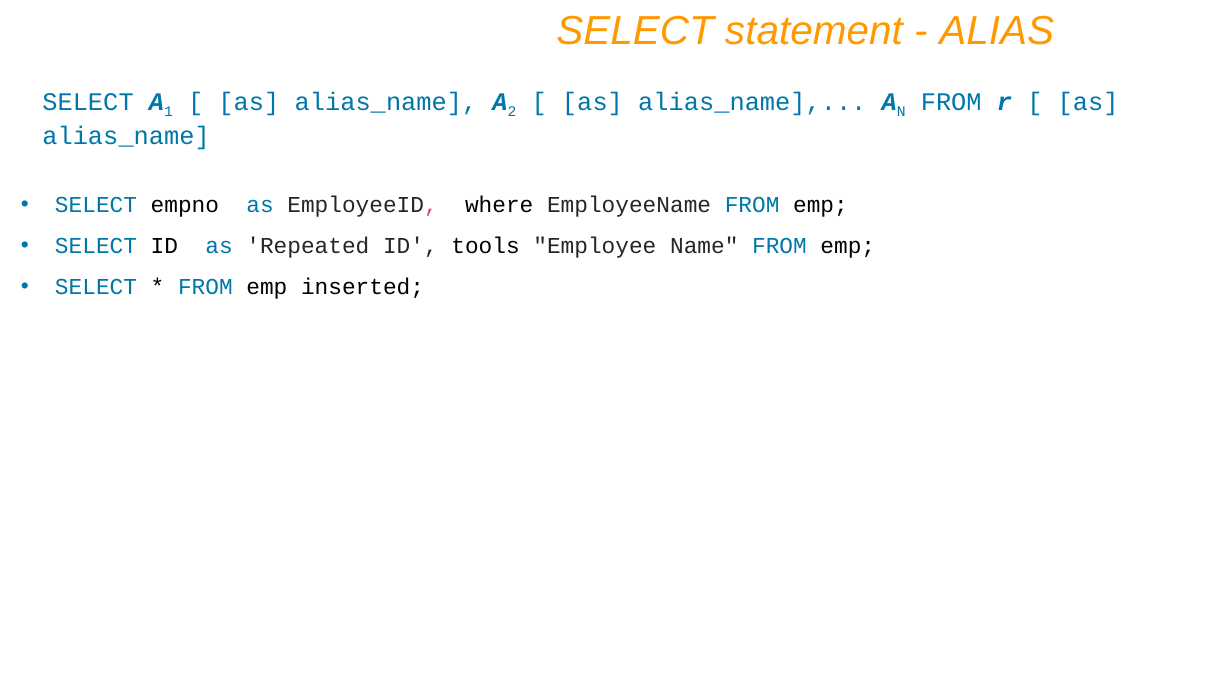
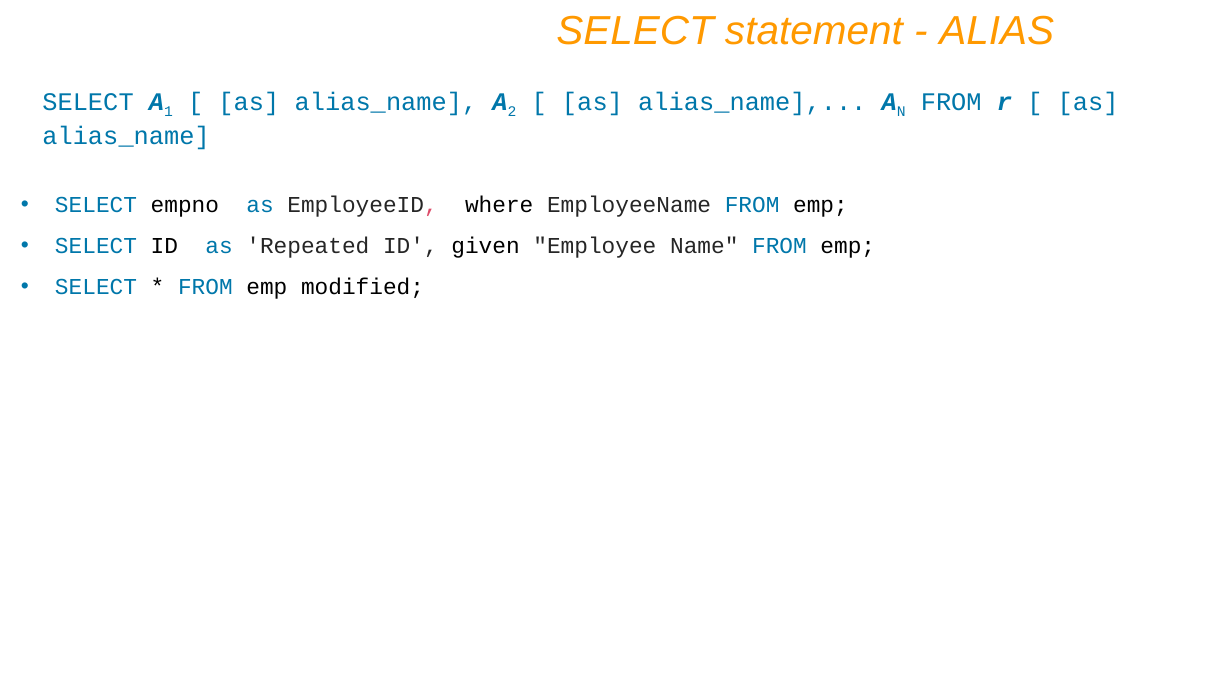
tools: tools -> given
inserted: inserted -> modified
